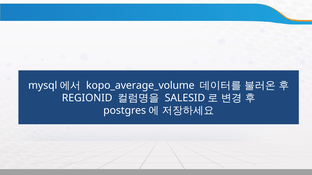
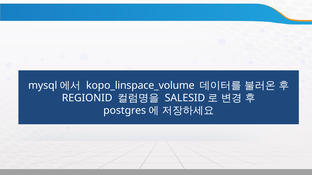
kopo_average_volume: kopo_average_volume -> kopo_linspace_volume
